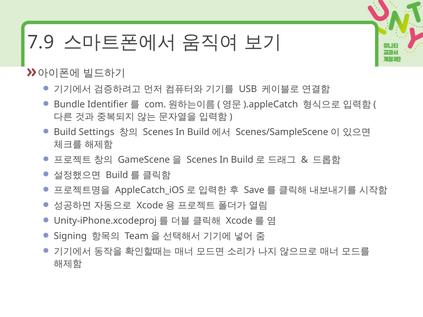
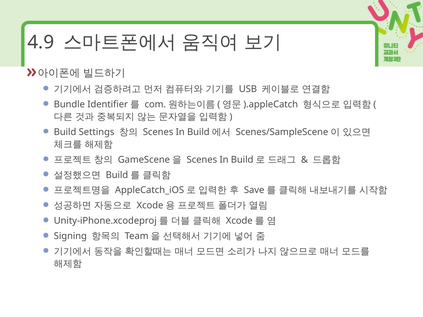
7.9: 7.9 -> 4.9
